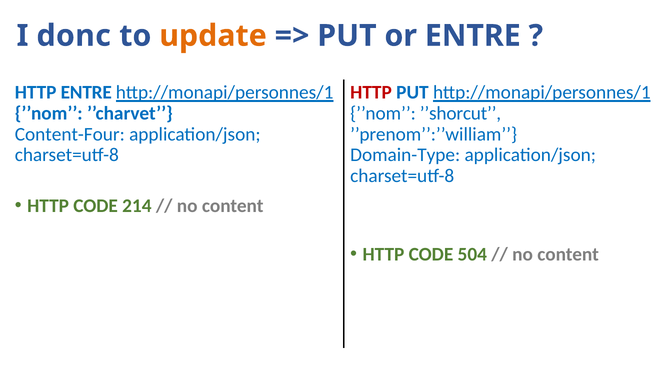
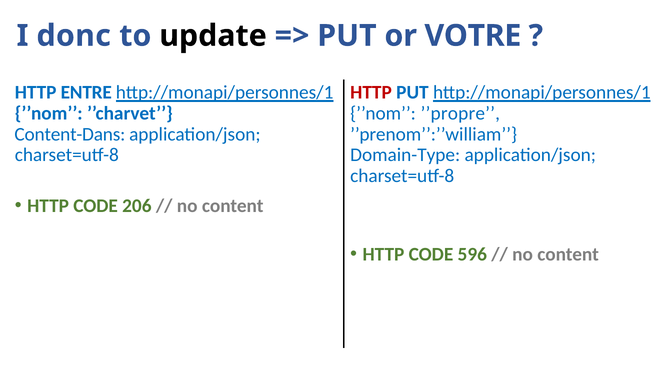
update colour: orange -> black
or ENTRE: ENTRE -> VOTRE
’’shorcut: ’’shorcut -> ’’propre
Content-Four: Content-Four -> Content-Dans
214: 214 -> 206
504: 504 -> 596
